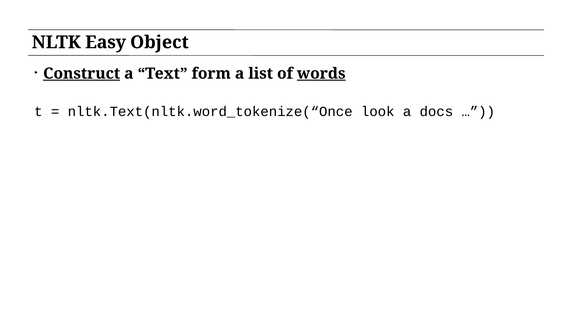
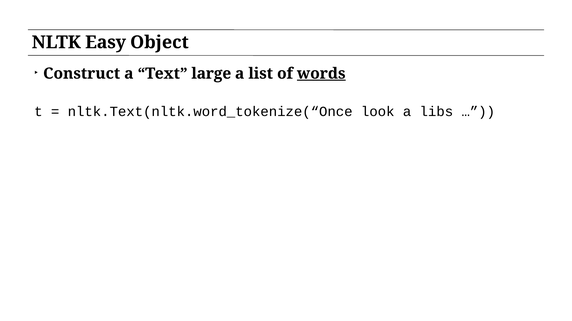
Construct underline: present -> none
form: form -> large
docs: docs -> libs
